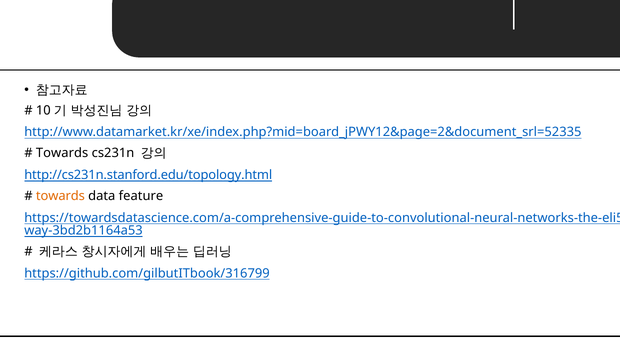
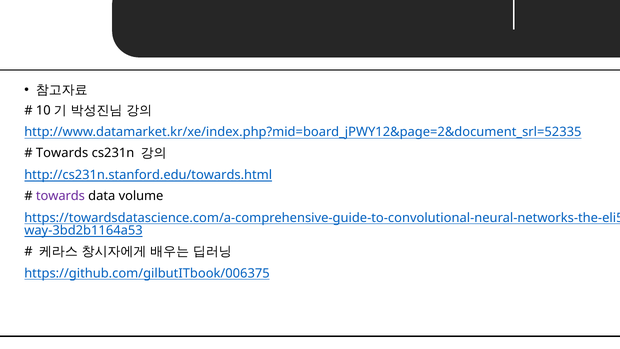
http://cs231n.stanford.edu/topology.html: http://cs231n.stanford.edu/topology.html -> http://cs231n.stanford.edu/towards.html
towards at (60, 196) colour: orange -> purple
feature: feature -> volume
https://github.com/gilbutITbook/316799: https://github.com/gilbutITbook/316799 -> https://github.com/gilbutITbook/006375
